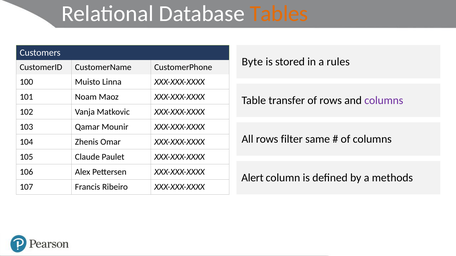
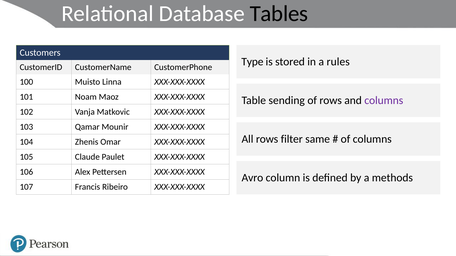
Tables colour: orange -> black
Byte: Byte -> Type
transfer: transfer -> sending
Alert: Alert -> Avro
